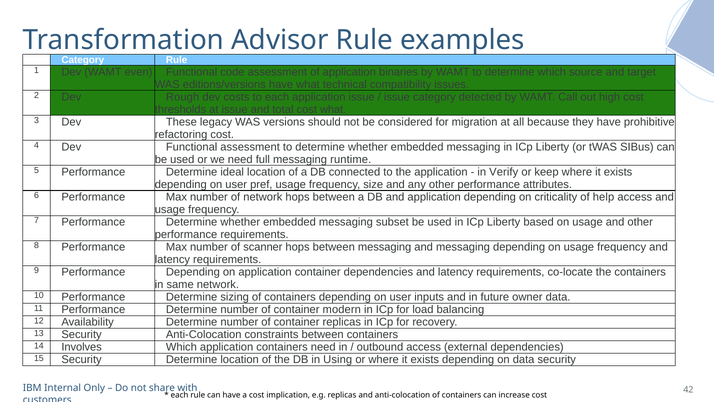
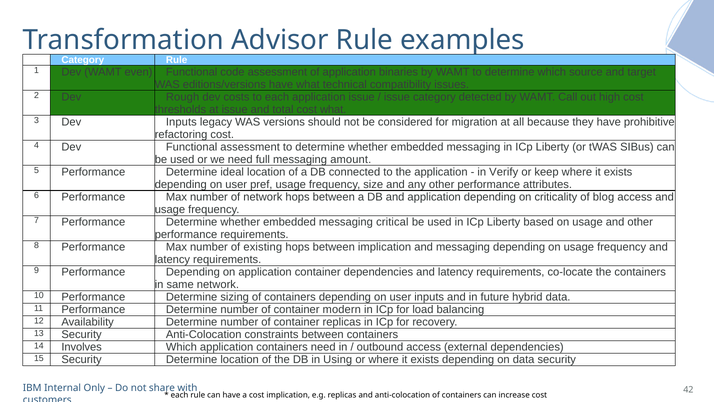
Dev These: These -> Inputs
runtime: runtime -> amount
help: help -> blog
subset: subset -> critical
scanner: scanner -> existing
between messaging: messaging -> implication
owner: owner -> hybrid
